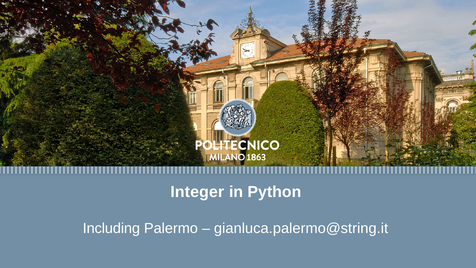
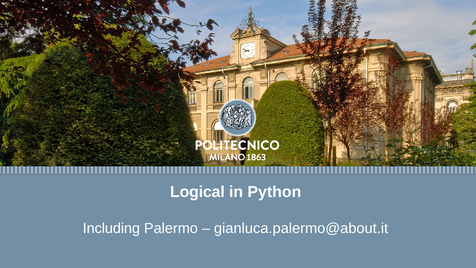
Integer: Integer -> Logical
gianluca.palermo@string.it: gianluca.palermo@string.it -> gianluca.palermo@about.it
